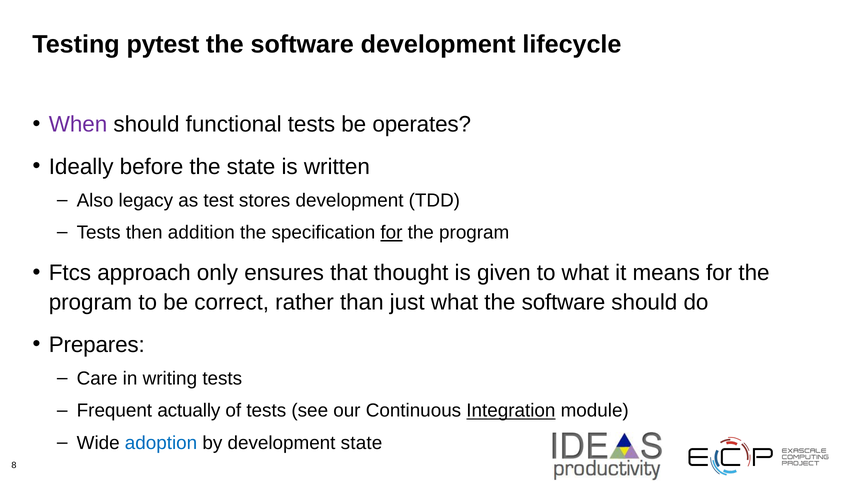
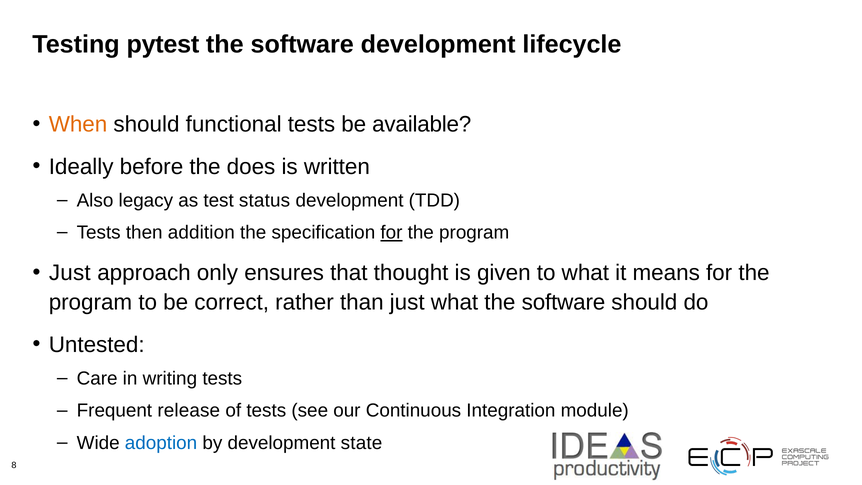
When colour: purple -> orange
operates: operates -> available
the state: state -> does
stores: stores -> status
Ftcs at (70, 273): Ftcs -> Just
Prepares: Prepares -> Untested
actually: actually -> release
Integration underline: present -> none
